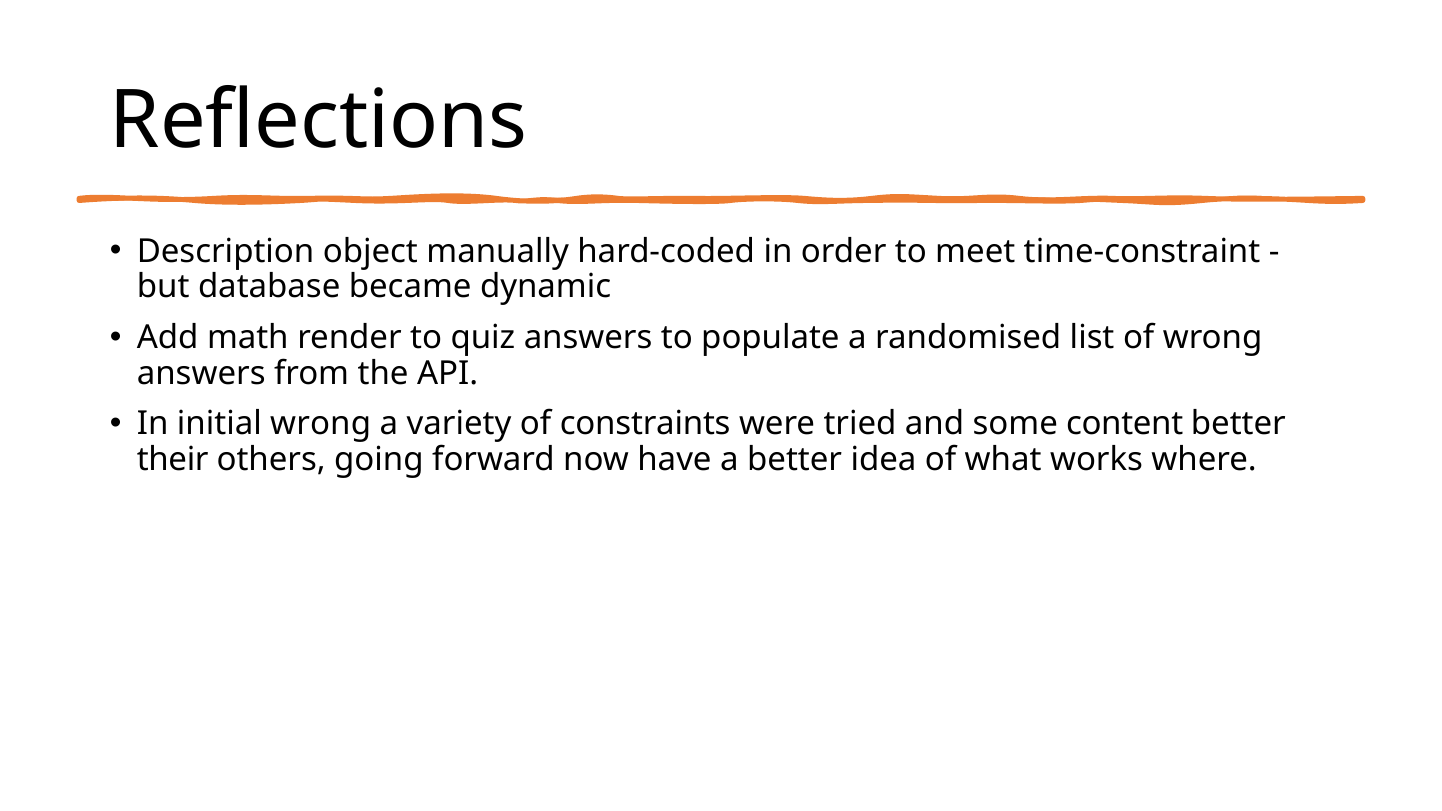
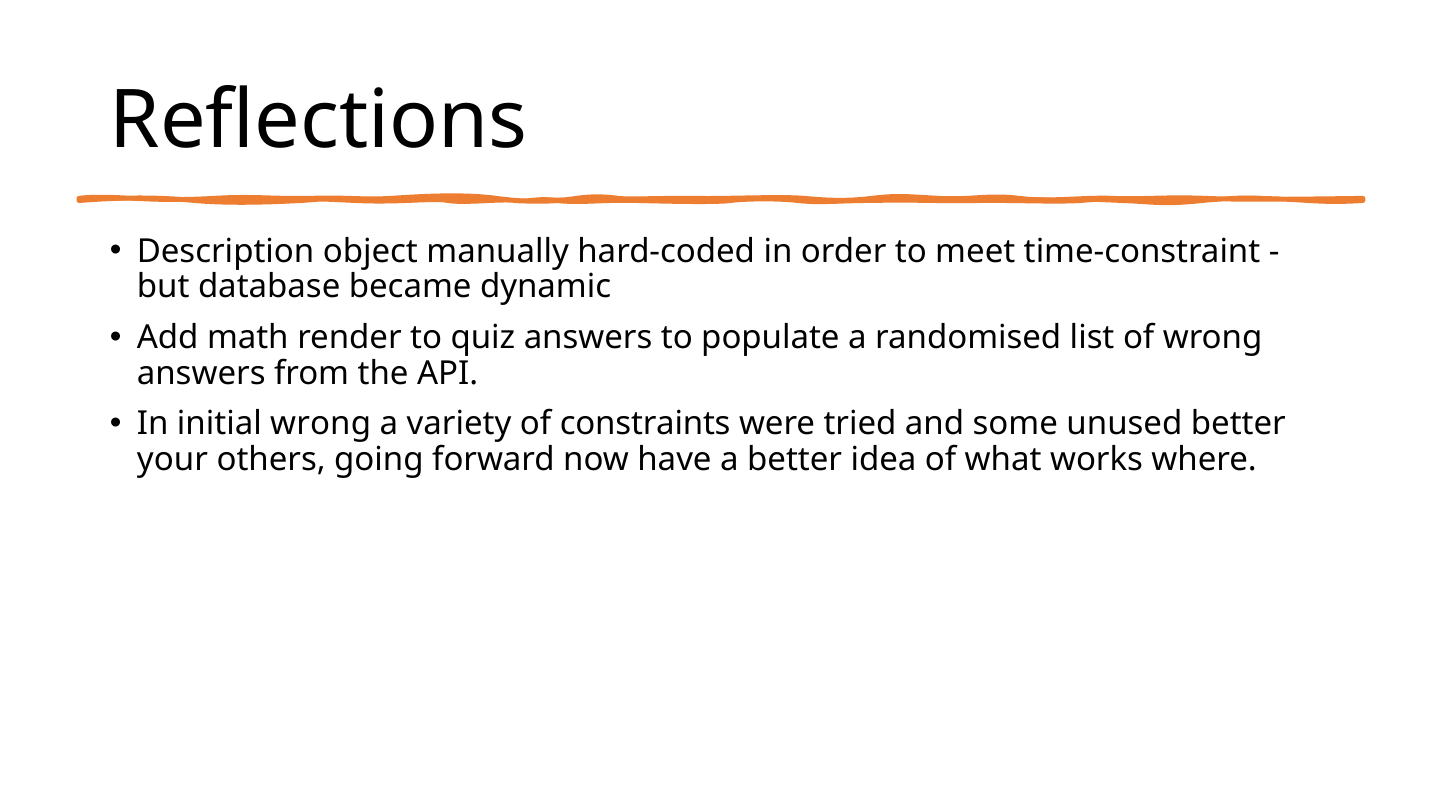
content: content -> unused
their: their -> your
